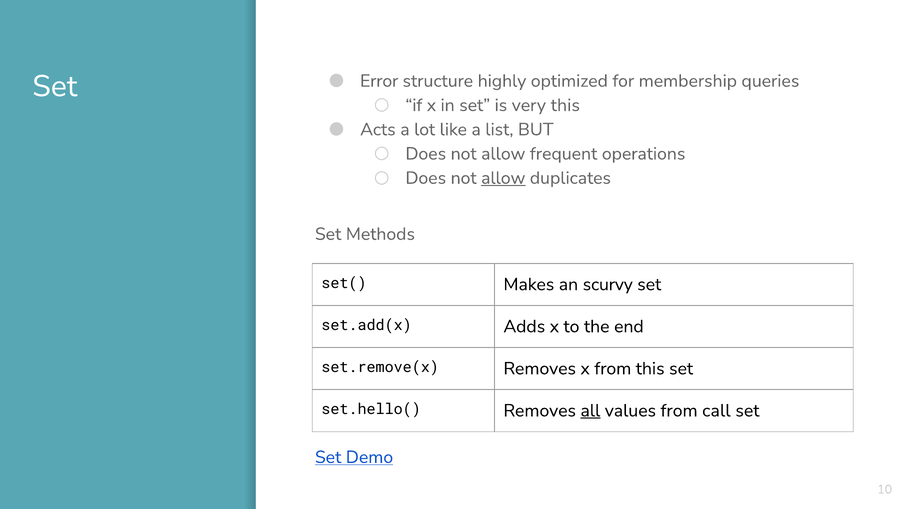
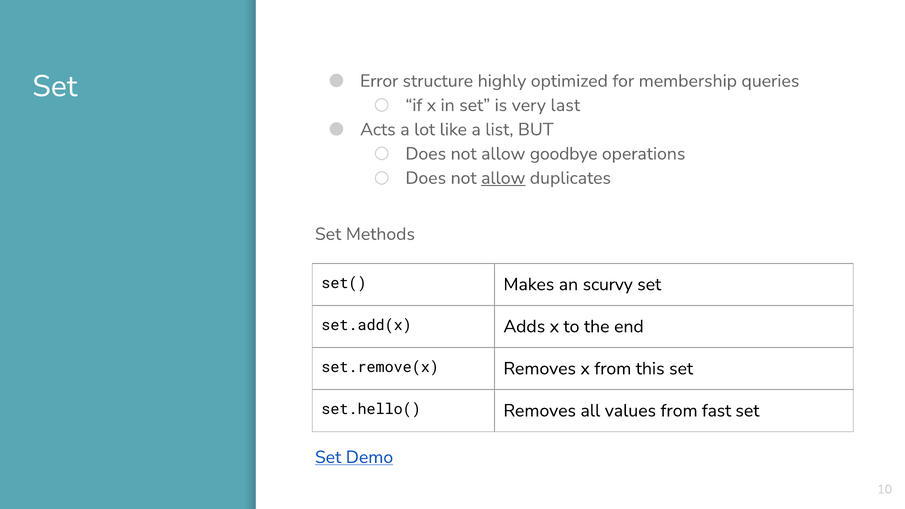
very this: this -> last
frequent: frequent -> goodbye
all underline: present -> none
call: call -> fast
